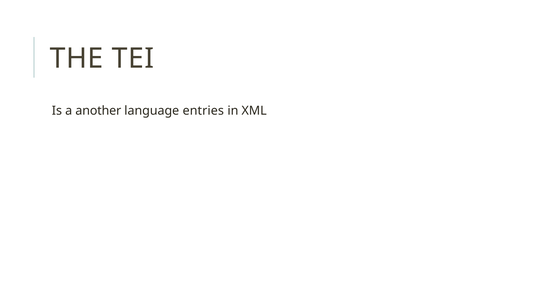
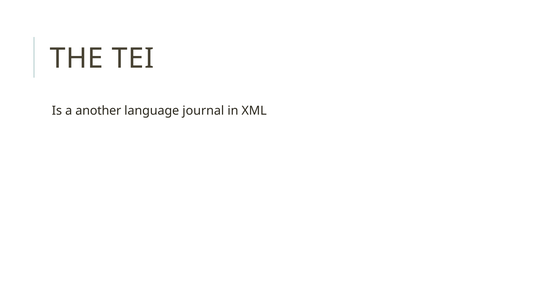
entries: entries -> journal
